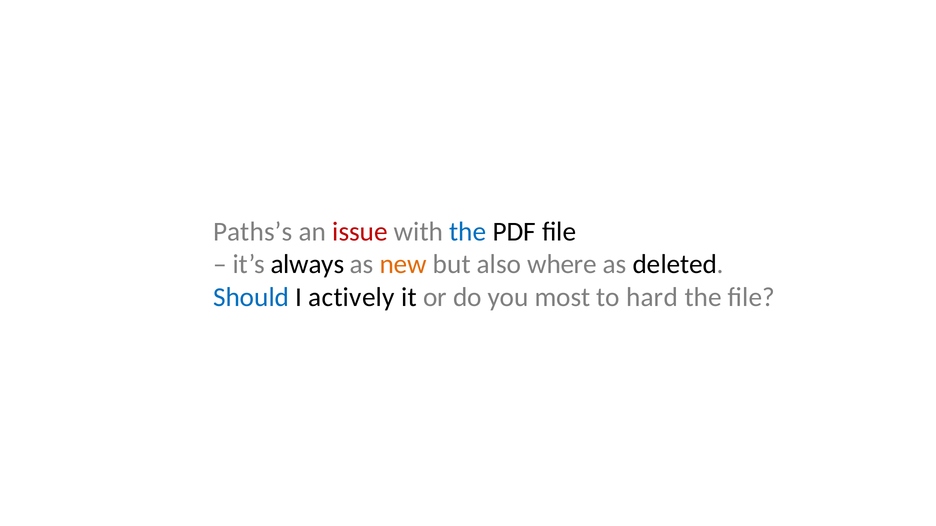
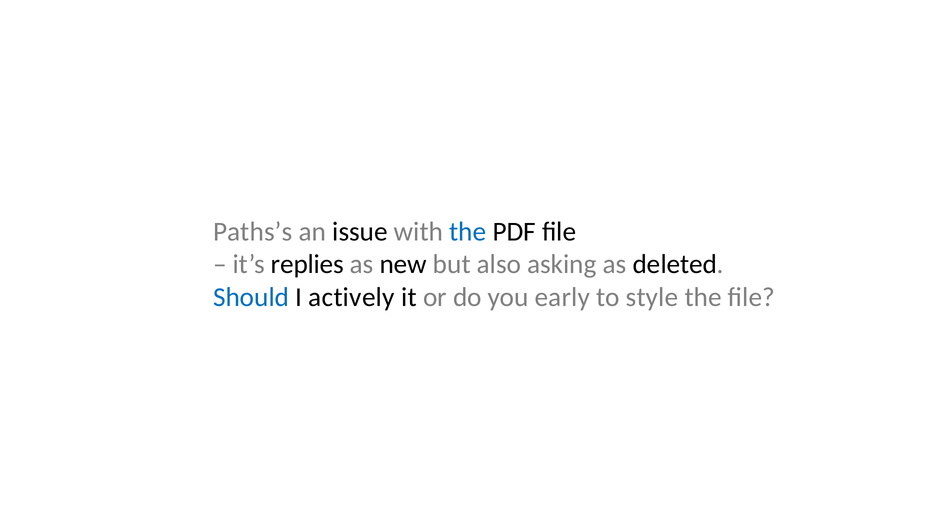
issue colour: red -> black
always: always -> replies
new colour: orange -> black
where: where -> asking
most: most -> early
hard: hard -> style
